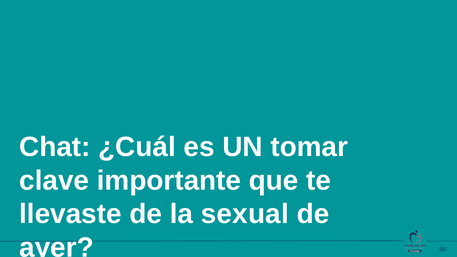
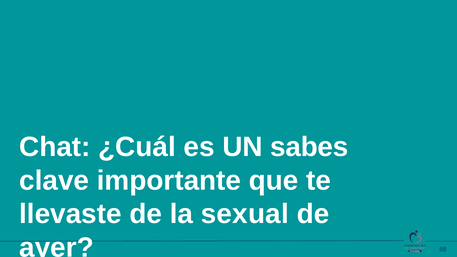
tomar: tomar -> sabes
